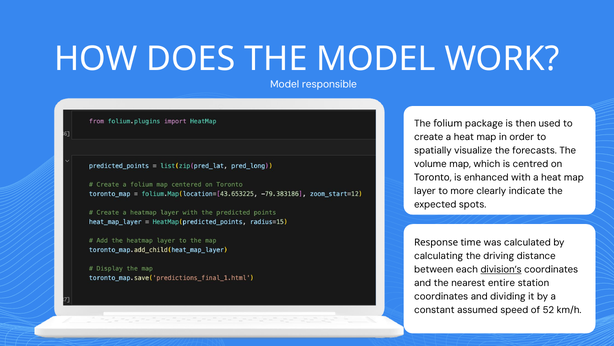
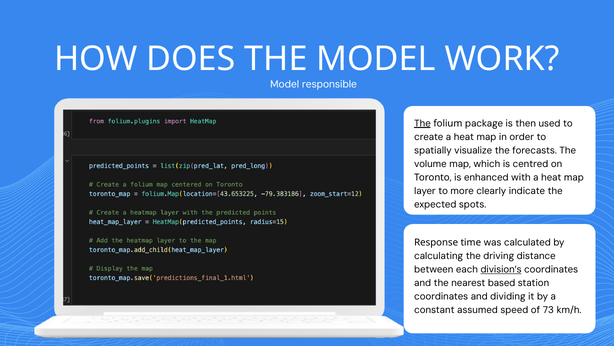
The at (422, 123) underline: none -> present
entire: entire -> based
52: 52 -> 73
